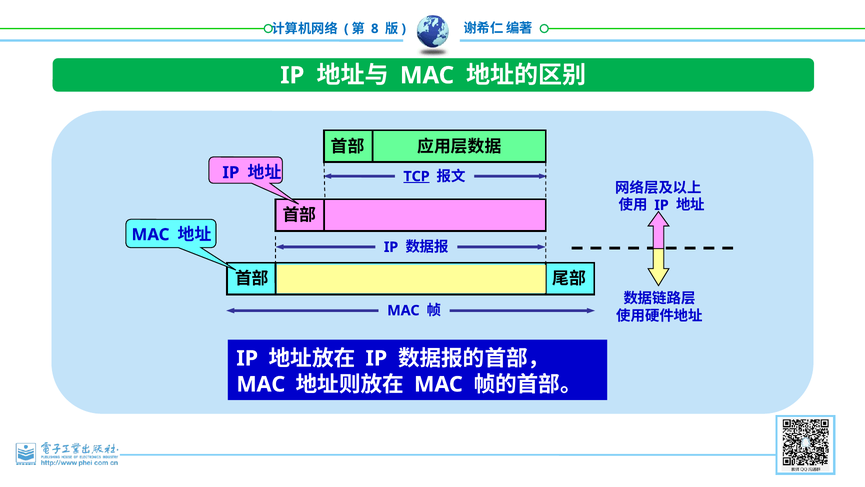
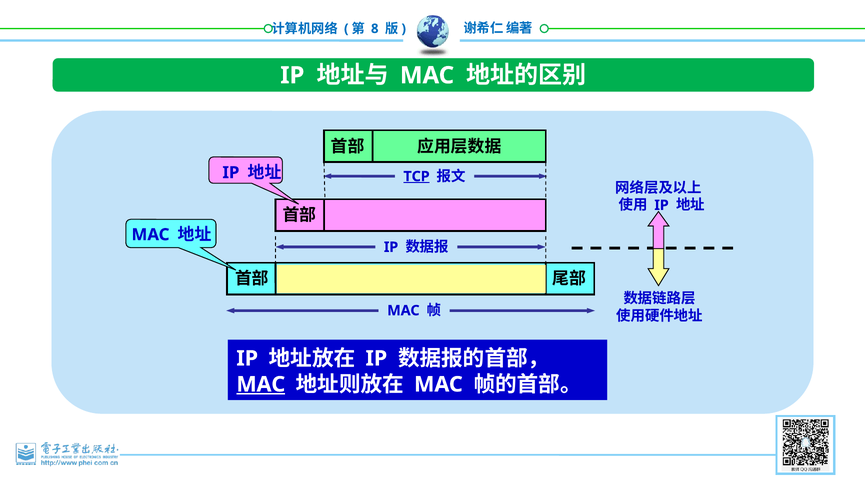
MAC at (261, 384) underline: none -> present
